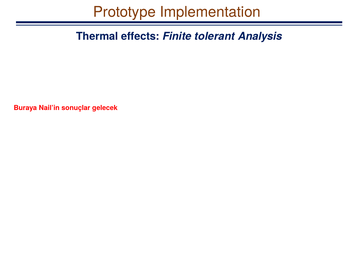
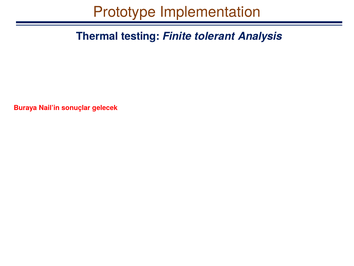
effects: effects -> testing
